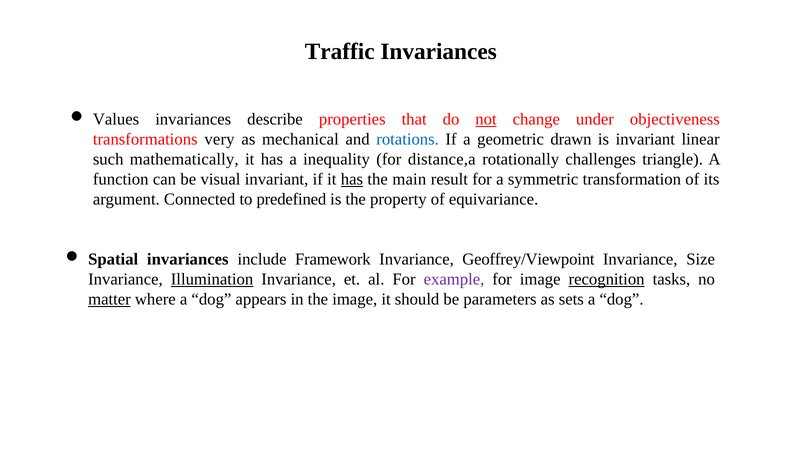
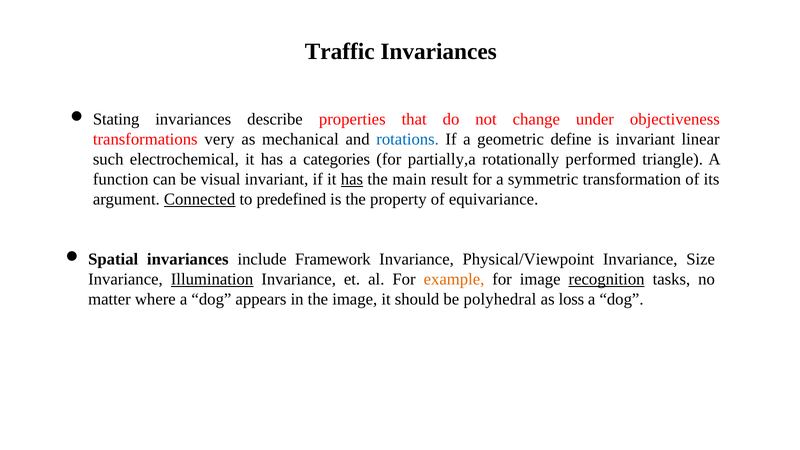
Values: Values -> Stating
not underline: present -> none
drawn: drawn -> define
mathematically: mathematically -> electrochemical
inequality: inequality -> categories
distance,a: distance,a -> partially,a
challenges: challenges -> performed
Connected underline: none -> present
Geoffrey/Viewpoint: Geoffrey/Viewpoint -> Physical/Viewpoint
example colour: purple -> orange
matter underline: present -> none
parameters: parameters -> polyhedral
sets: sets -> loss
